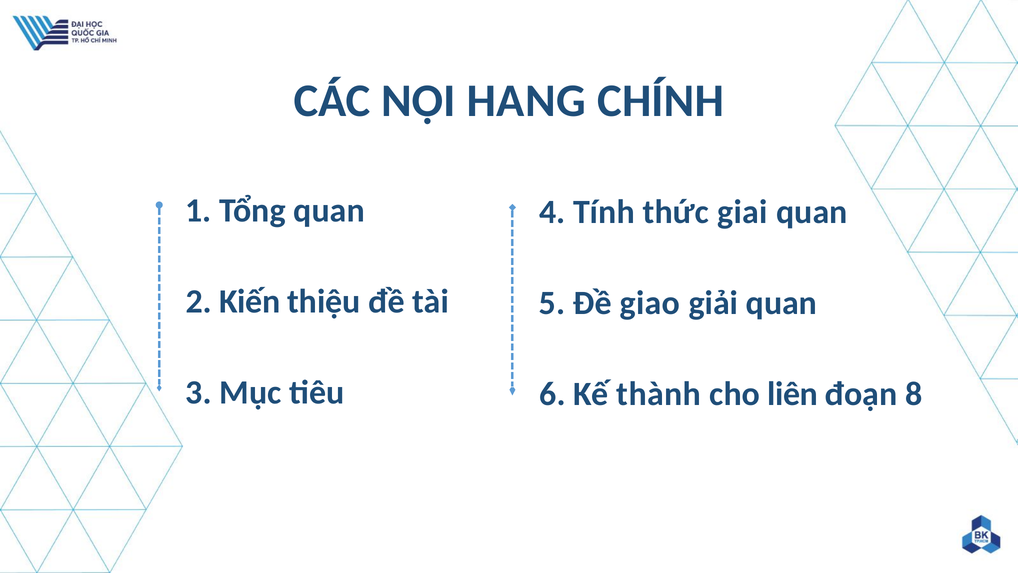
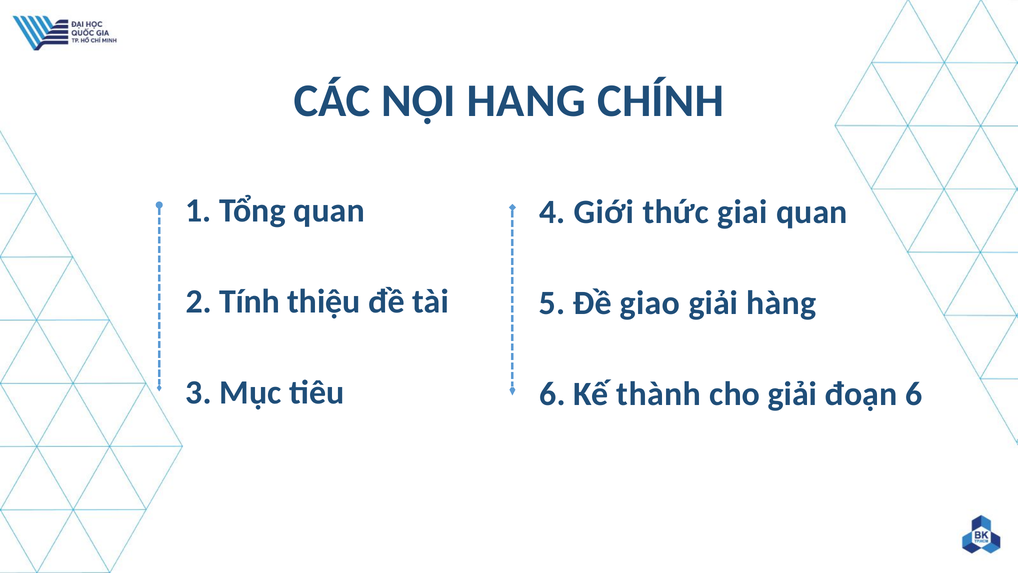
Tính: Tính -> Giới
Kiến: Kiến -> Tính
giải quan: quan -> hàng
cho liên: liên -> giải
đoạn 8: 8 -> 6
